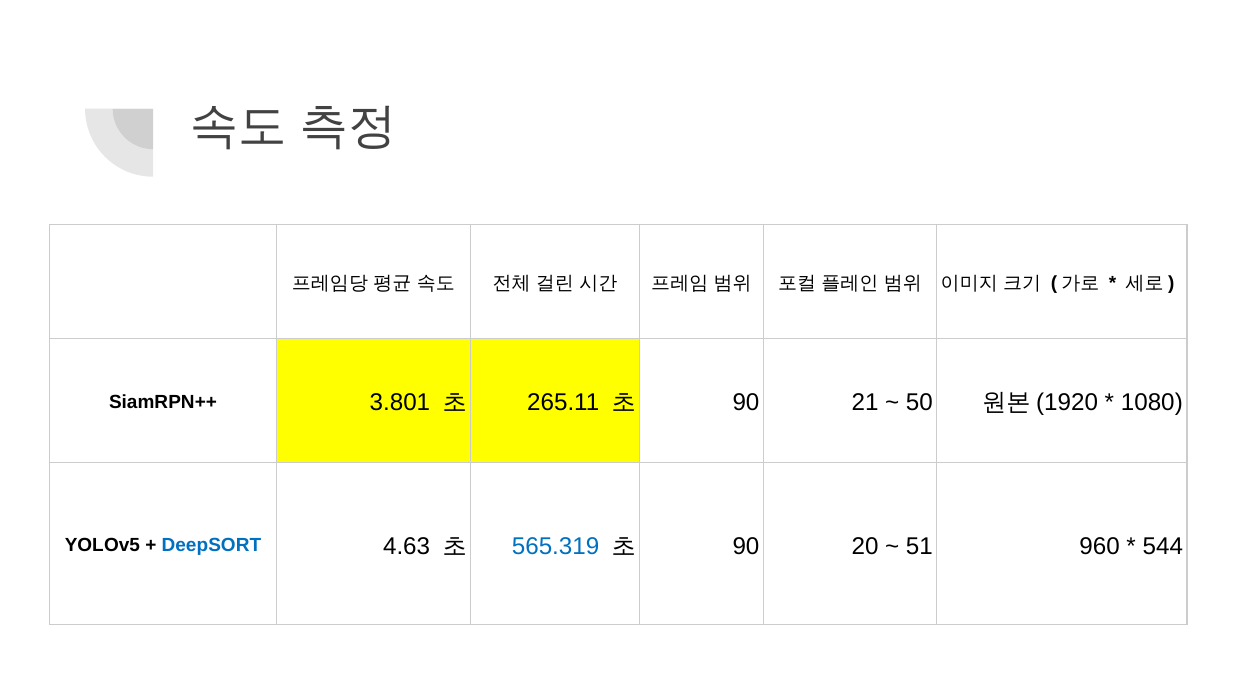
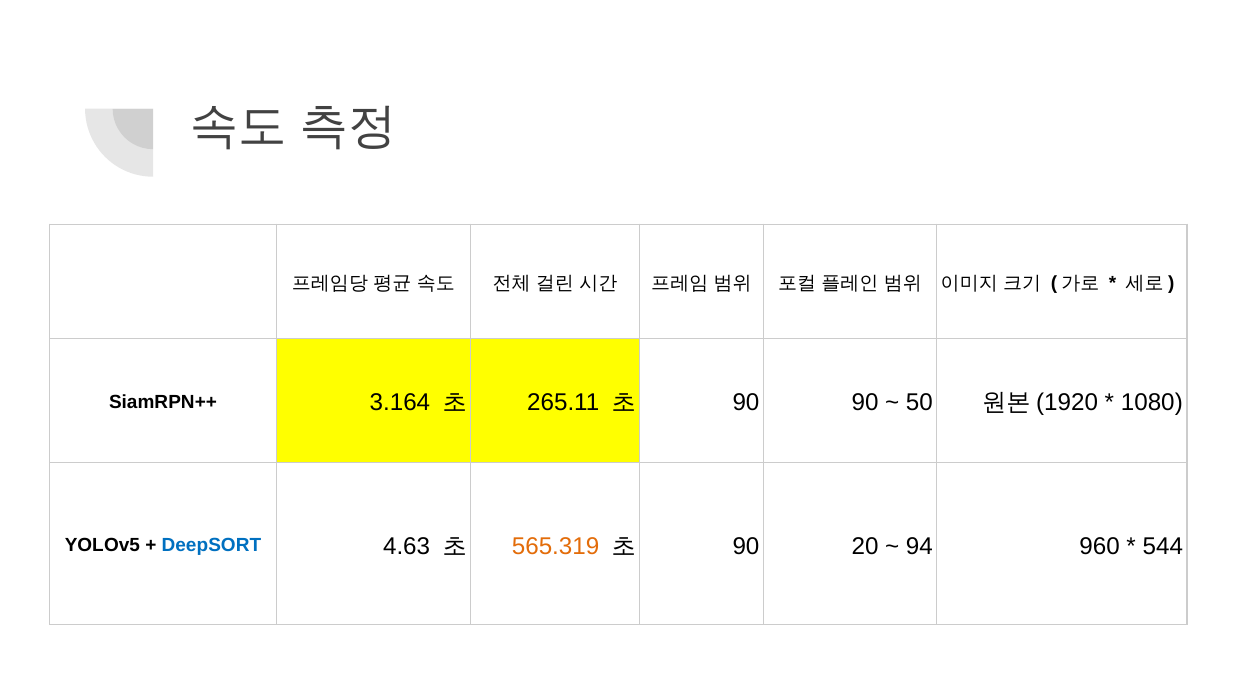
3.801: 3.801 -> 3.164
90 21: 21 -> 90
565.319 colour: blue -> orange
51: 51 -> 94
